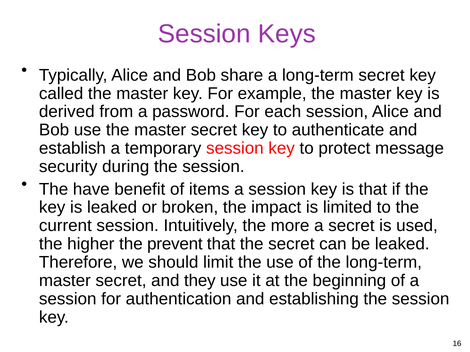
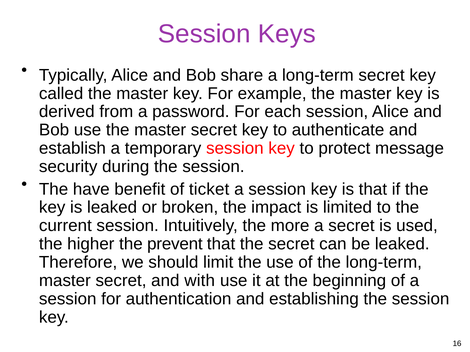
items: items -> ticket
they: they -> with
